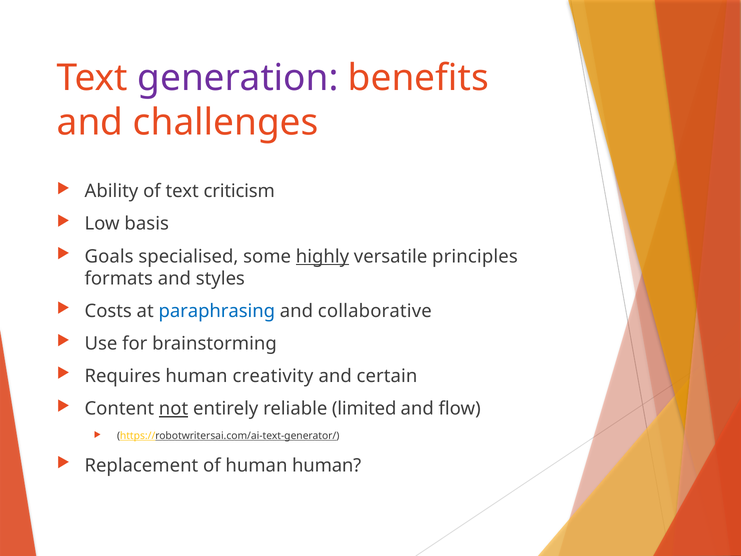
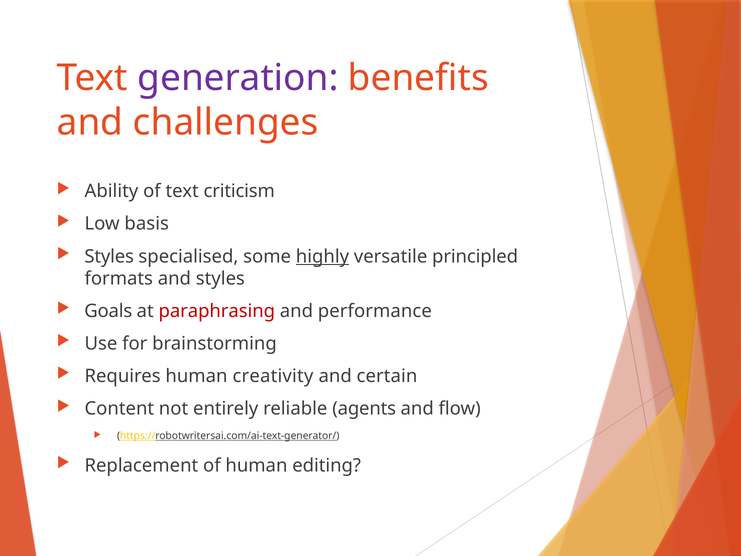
Goals at (109, 256): Goals -> Styles
principles: principles -> principled
Costs: Costs -> Goals
paraphrasing colour: blue -> red
collaborative: collaborative -> performance
not underline: present -> none
limited: limited -> agents
human human: human -> editing
